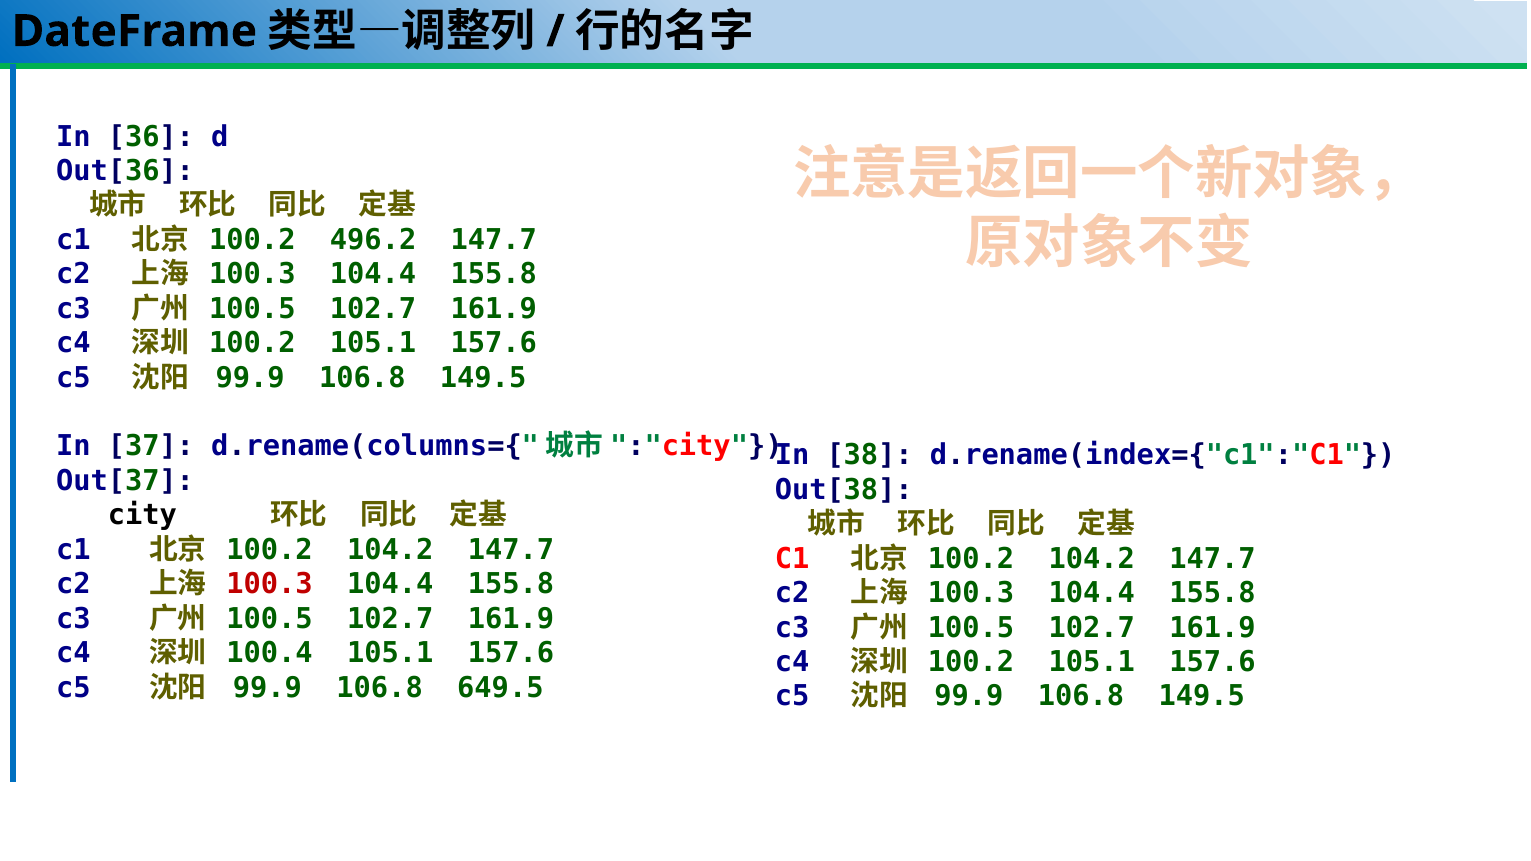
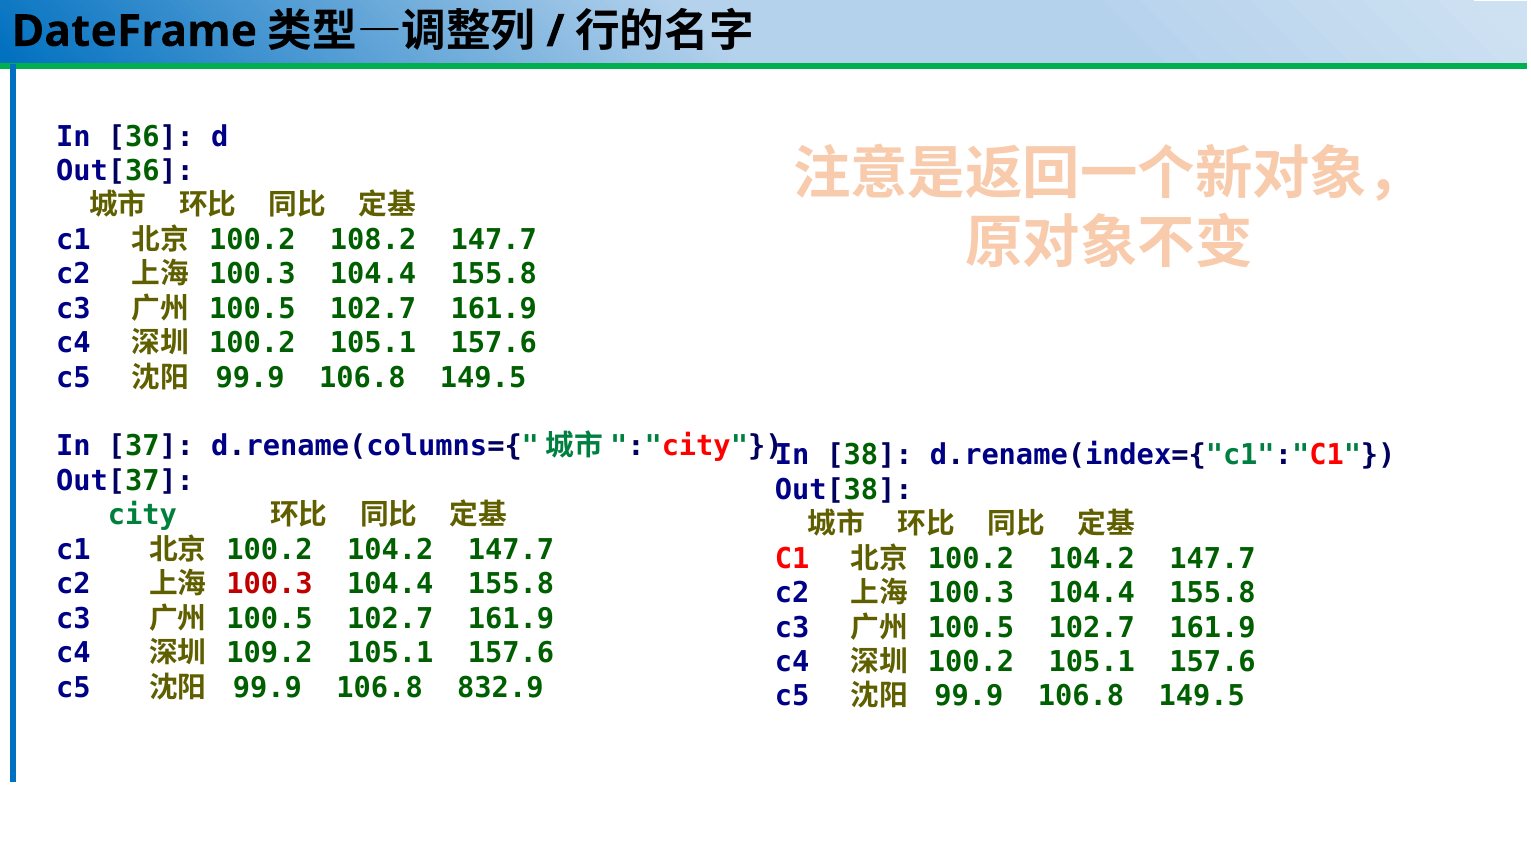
496.2: 496.2 -> 108.2
city colour: black -> green
100.4: 100.4 -> 109.2
649.5: 649.5 -> 832.9
